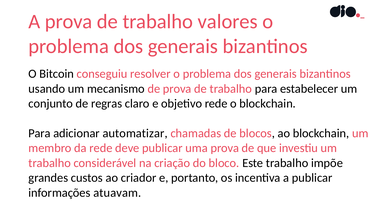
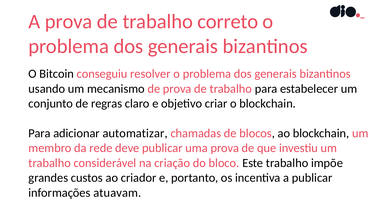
valores: valores -> correto
objetivo rede: rede -> criar
